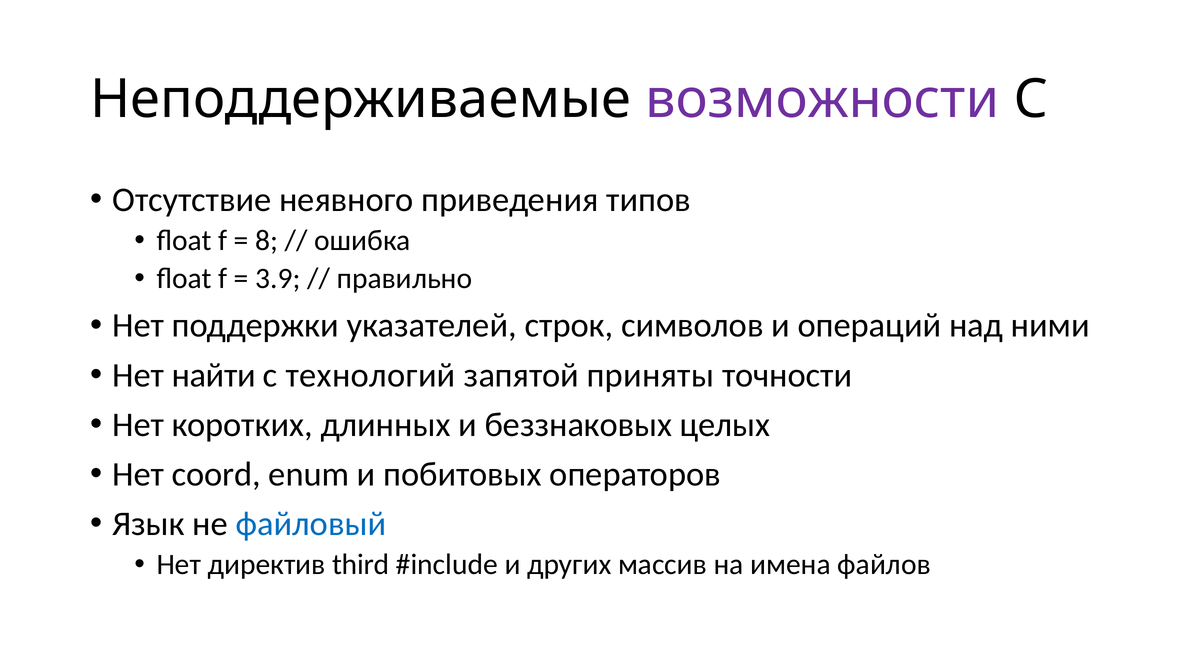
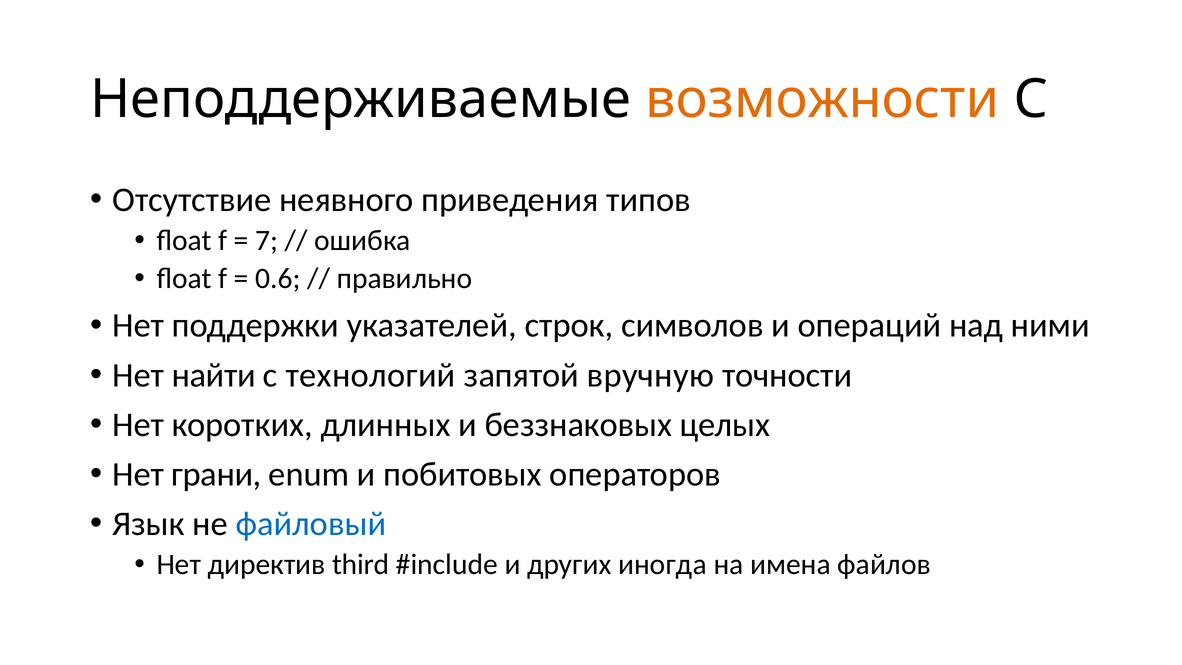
возможности colour: purple -> orange
8: 8 -> 7
3.9: 3.9 -> 0.6
приняты: приняты -> вручную
coord: coord -> грани
массив: массив -> иногда
